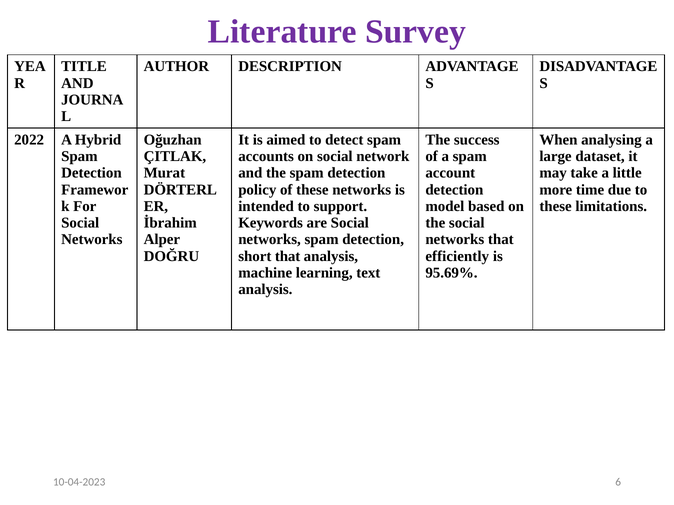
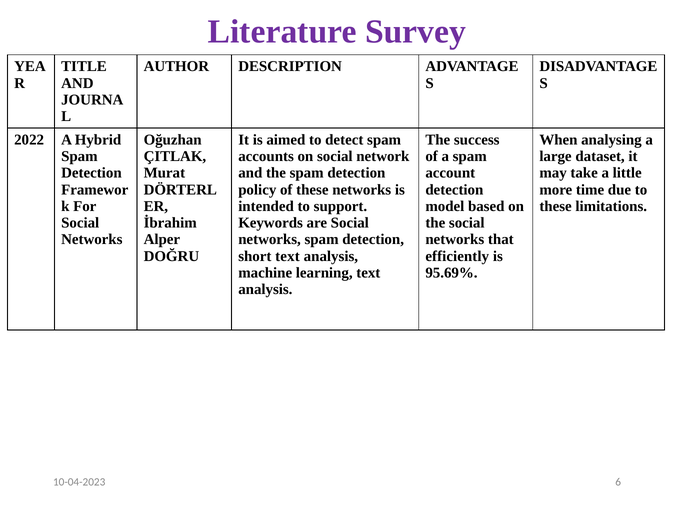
short that: that -> text
